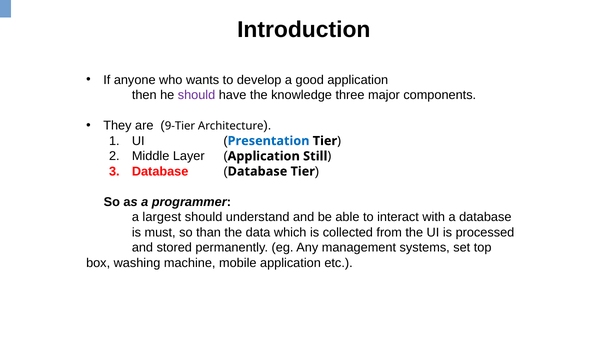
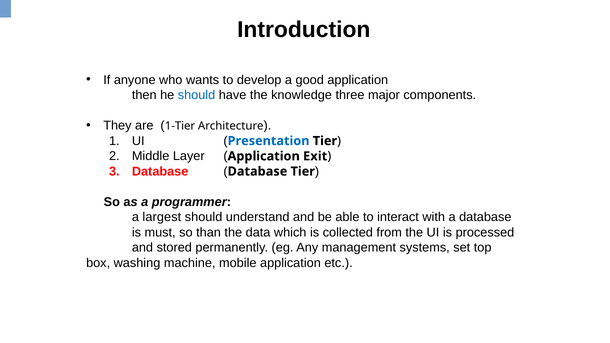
should at (197, 95) colour: purple -> blue
9-Tier: 9-Tier -> 1-Tier
Still: Still -> Exit
